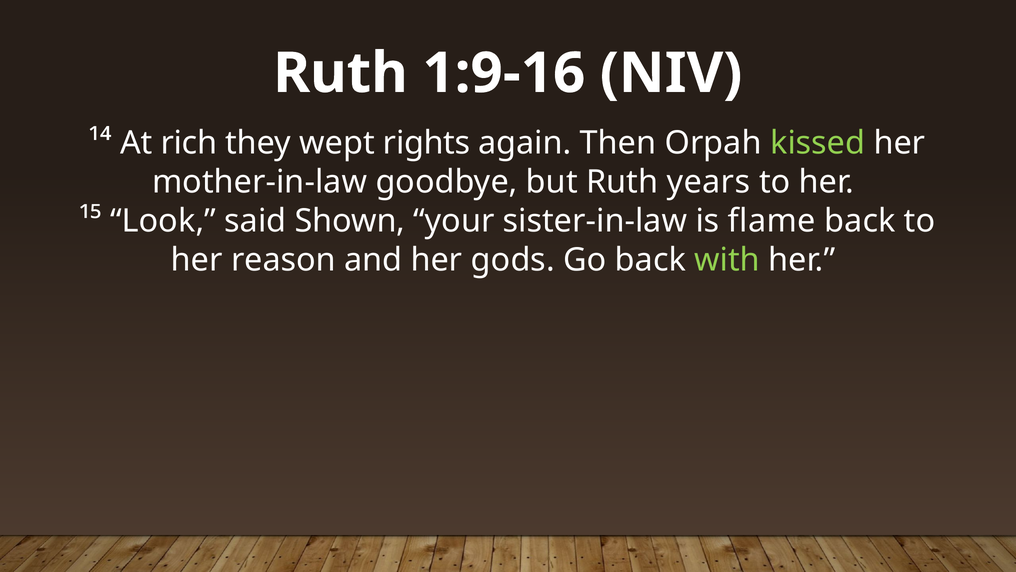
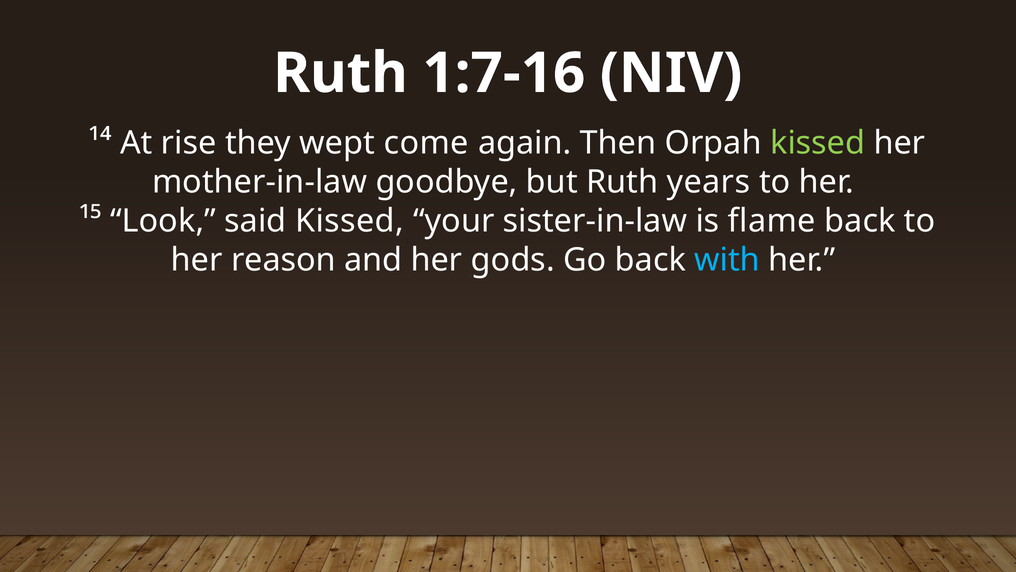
1:9-16: 1:9-16 -> 1:7-16
rich: rich -> rise
rights: rights -> come
said Shown: Shown -> Kissed
with colour: light green -> light blue
